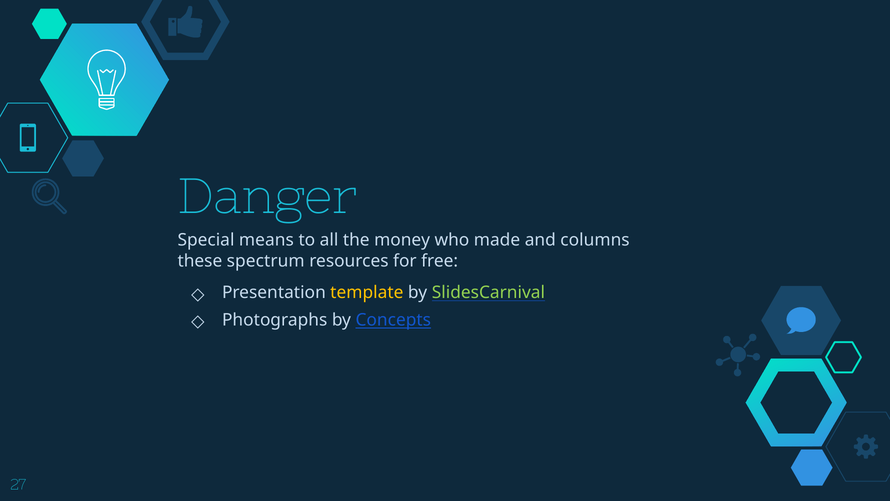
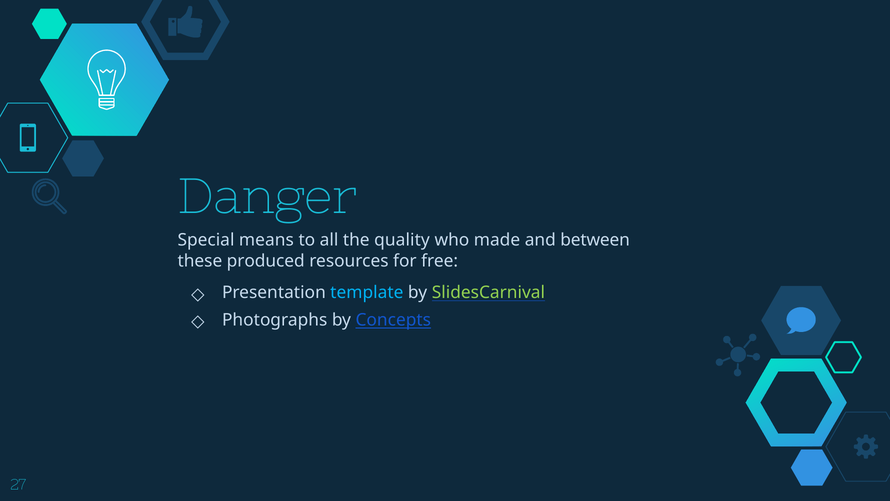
money: money -> quality
columns: columns -> between
spectrum: spectrum -> produced
template colour: yellow -> light blue
